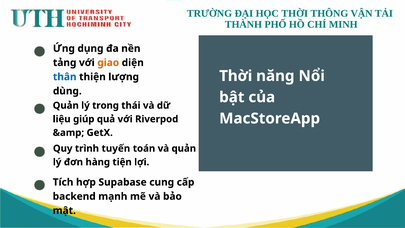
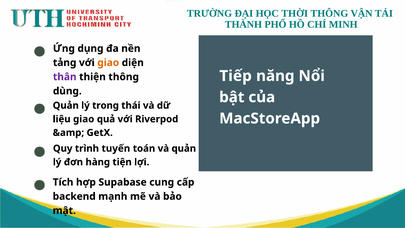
Thời at (236, 76): Thời -> Tiếp
thân colour: blue -> purple
thiện lượng: lượng -> thông
liệu giúp: giúp -> giao
